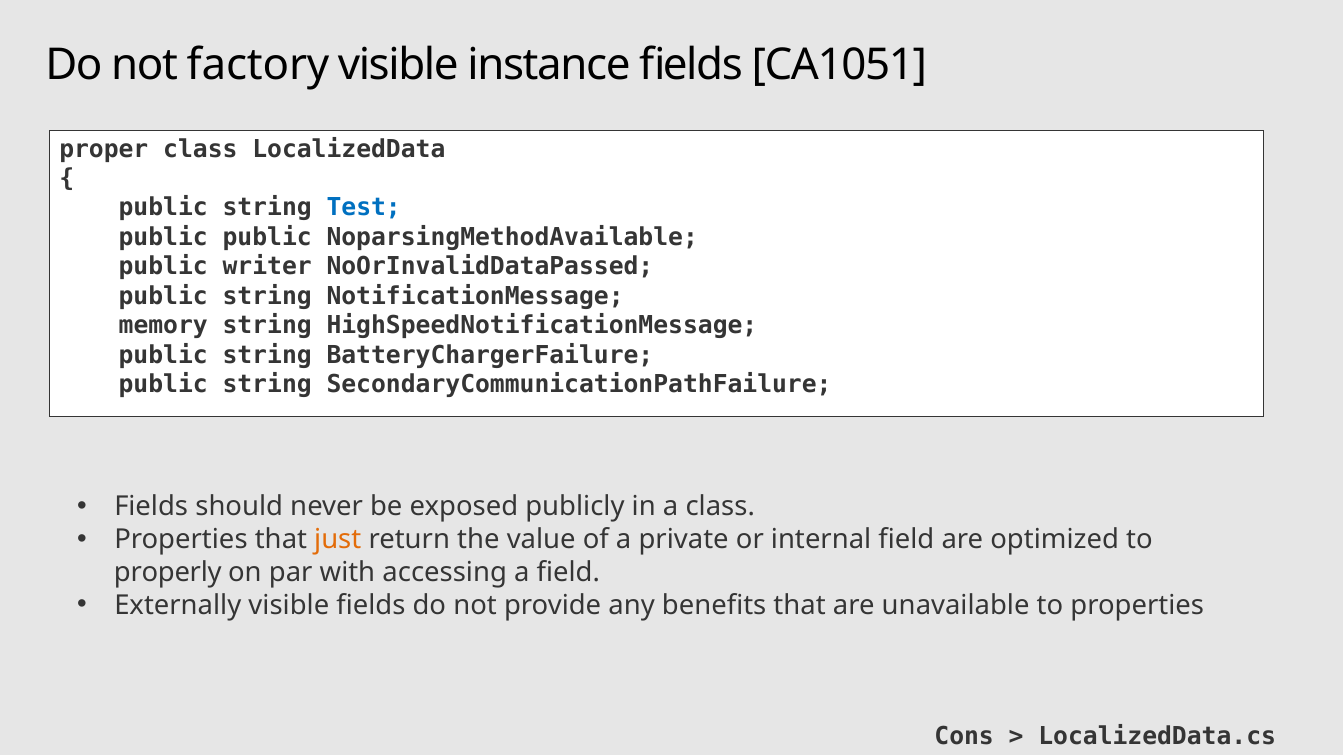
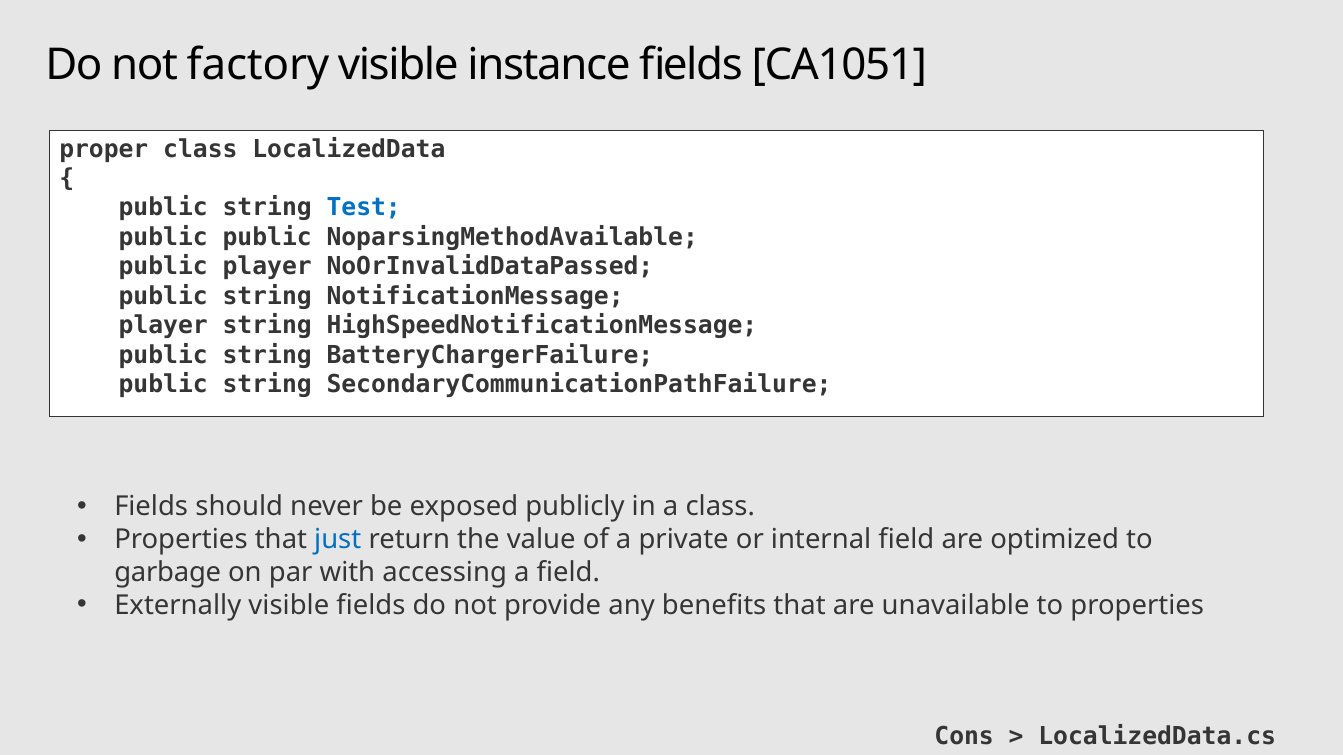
public writer: writer -> player
memory at (163, 326): memory -> player
just colour: orange -> blue
properly: properly -> garbage
